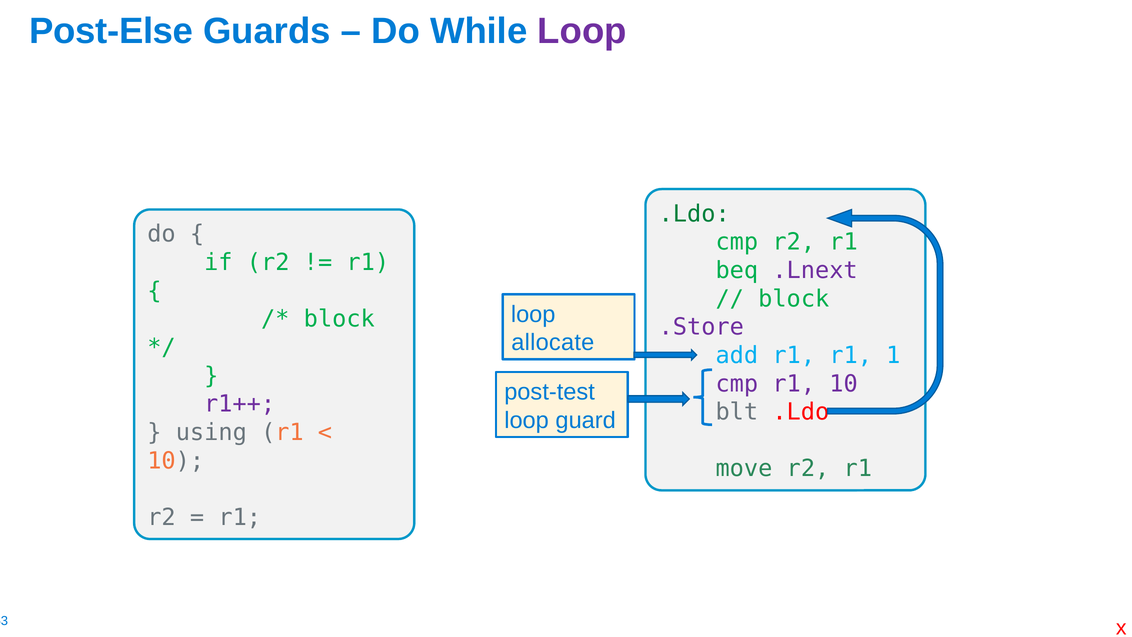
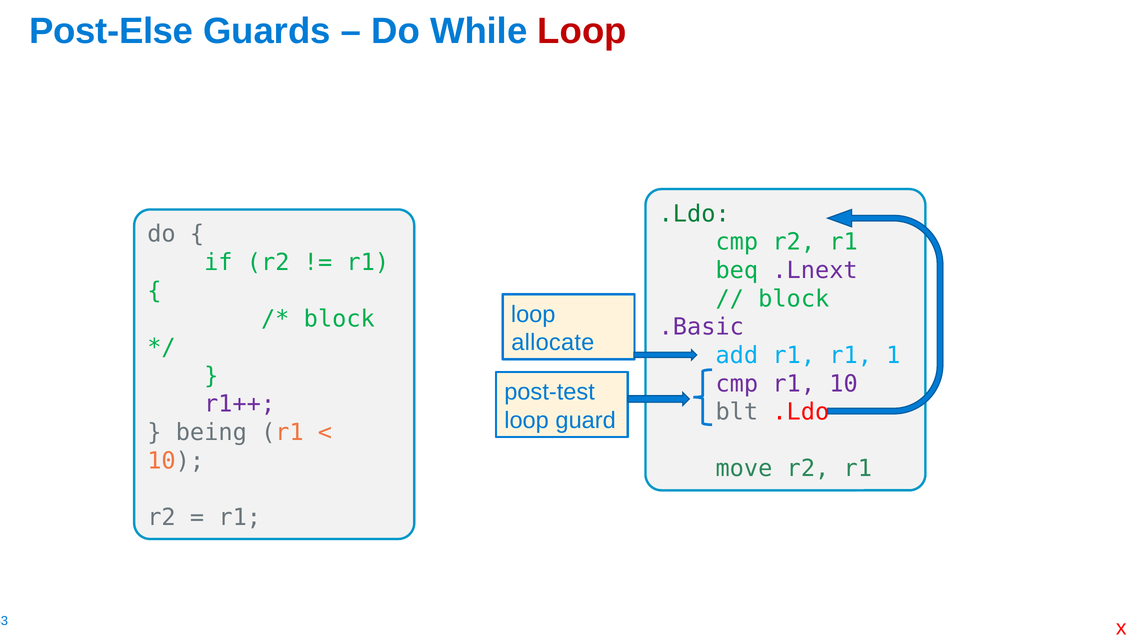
Loop at (582, 31) colour: purple -> red
.Store: .Store -> .Basic
using: using -> being
